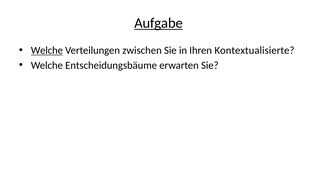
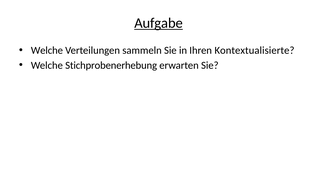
Welche at (47, 50) underline: present -> none
zwischen: zwischen -> sammeln
Entscheidungsbäume: Entscheidungsbäume -> Stichprobenerhebung
